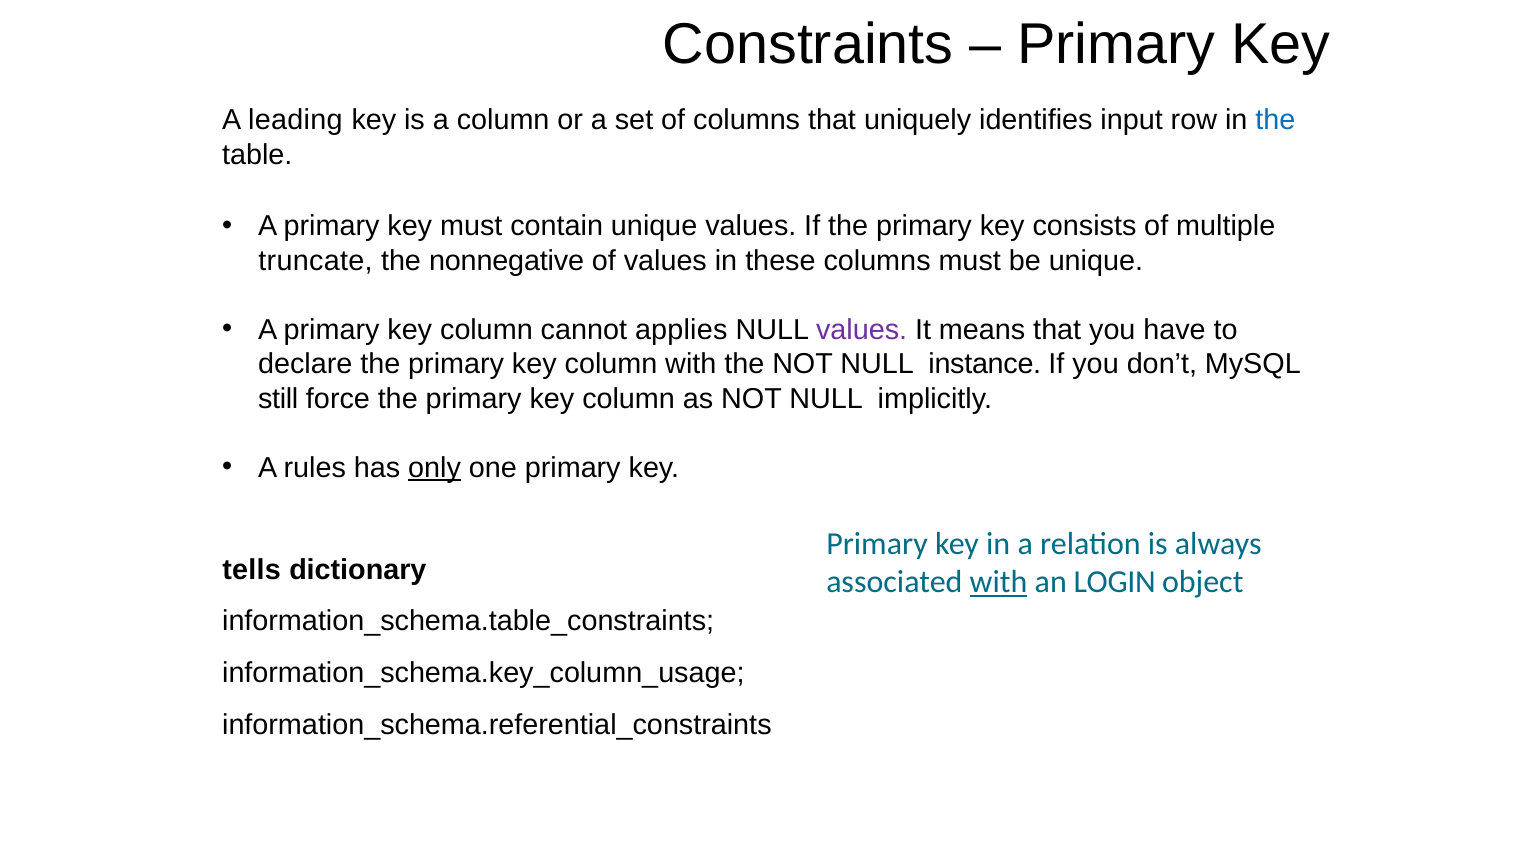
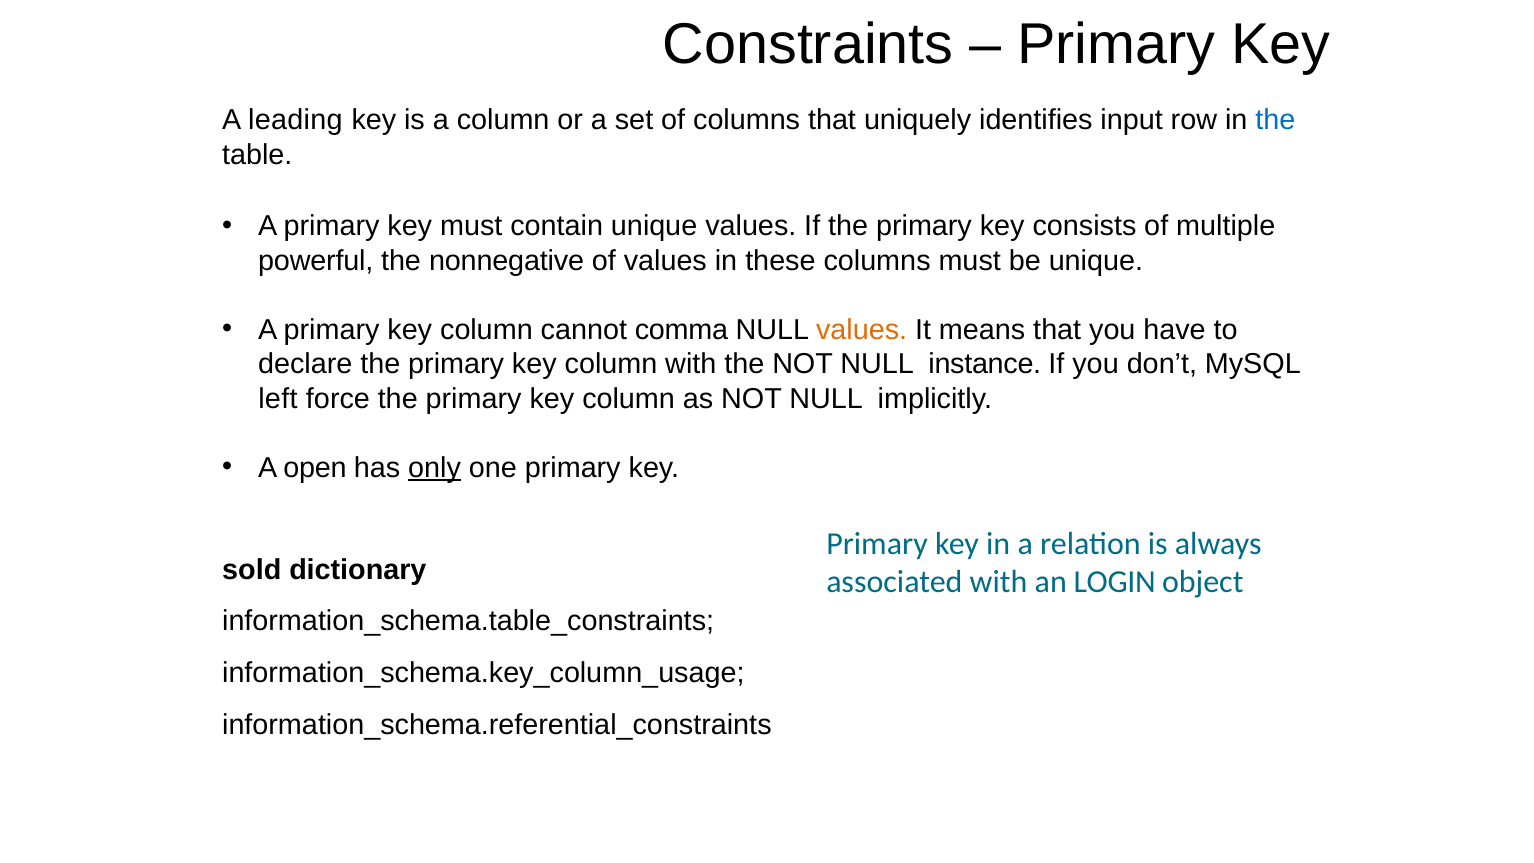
truncate: truncate -> powerful
applies: applies -> comma
values at (862, 330) colour: purple -> orange
still: still -> left
rules: rules -> open
tells: tells -> sold
with at (999, 582) underline: present -> none
